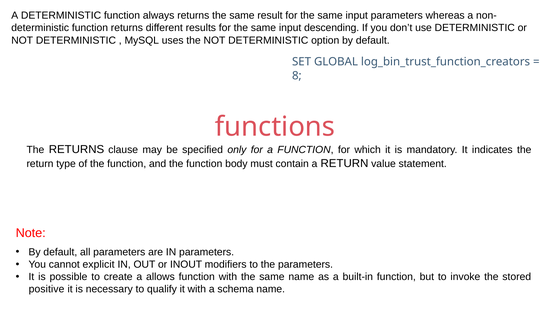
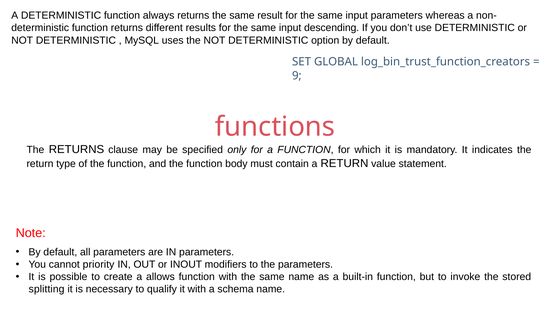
8: 8 -> 9
explicit: explicit -> priority
positive: positive -> splitting
